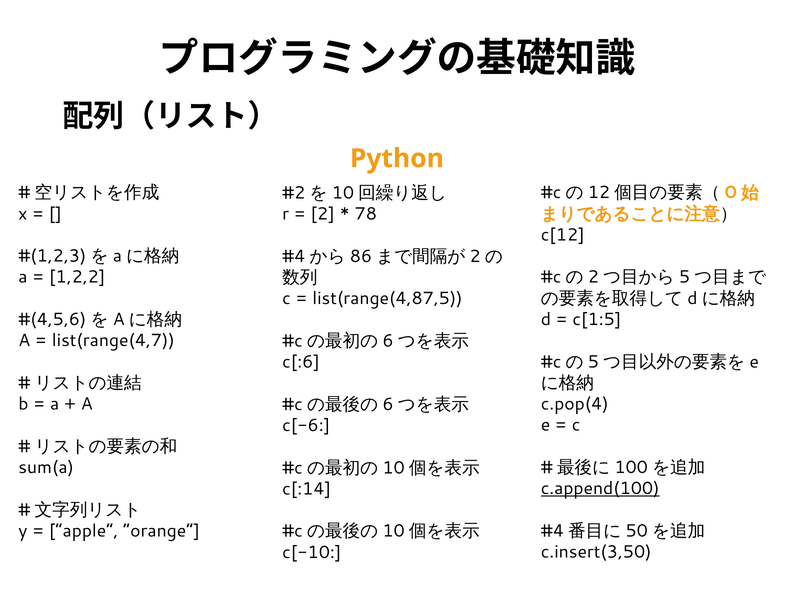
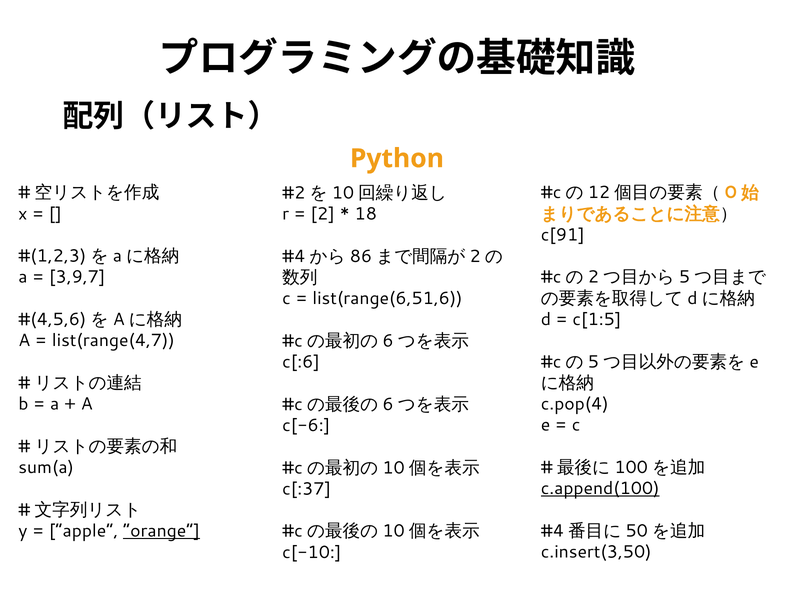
78: 78 -> 18
c[12: c[12 -> c[91
1,2,2: 1,2,2 -> 3,9,7
list(range(4,87,5: list(range(4,87,5 -> list(range(6,51,6
c[:14: c[:14 -> c[:37
”orange underline: none -> present
